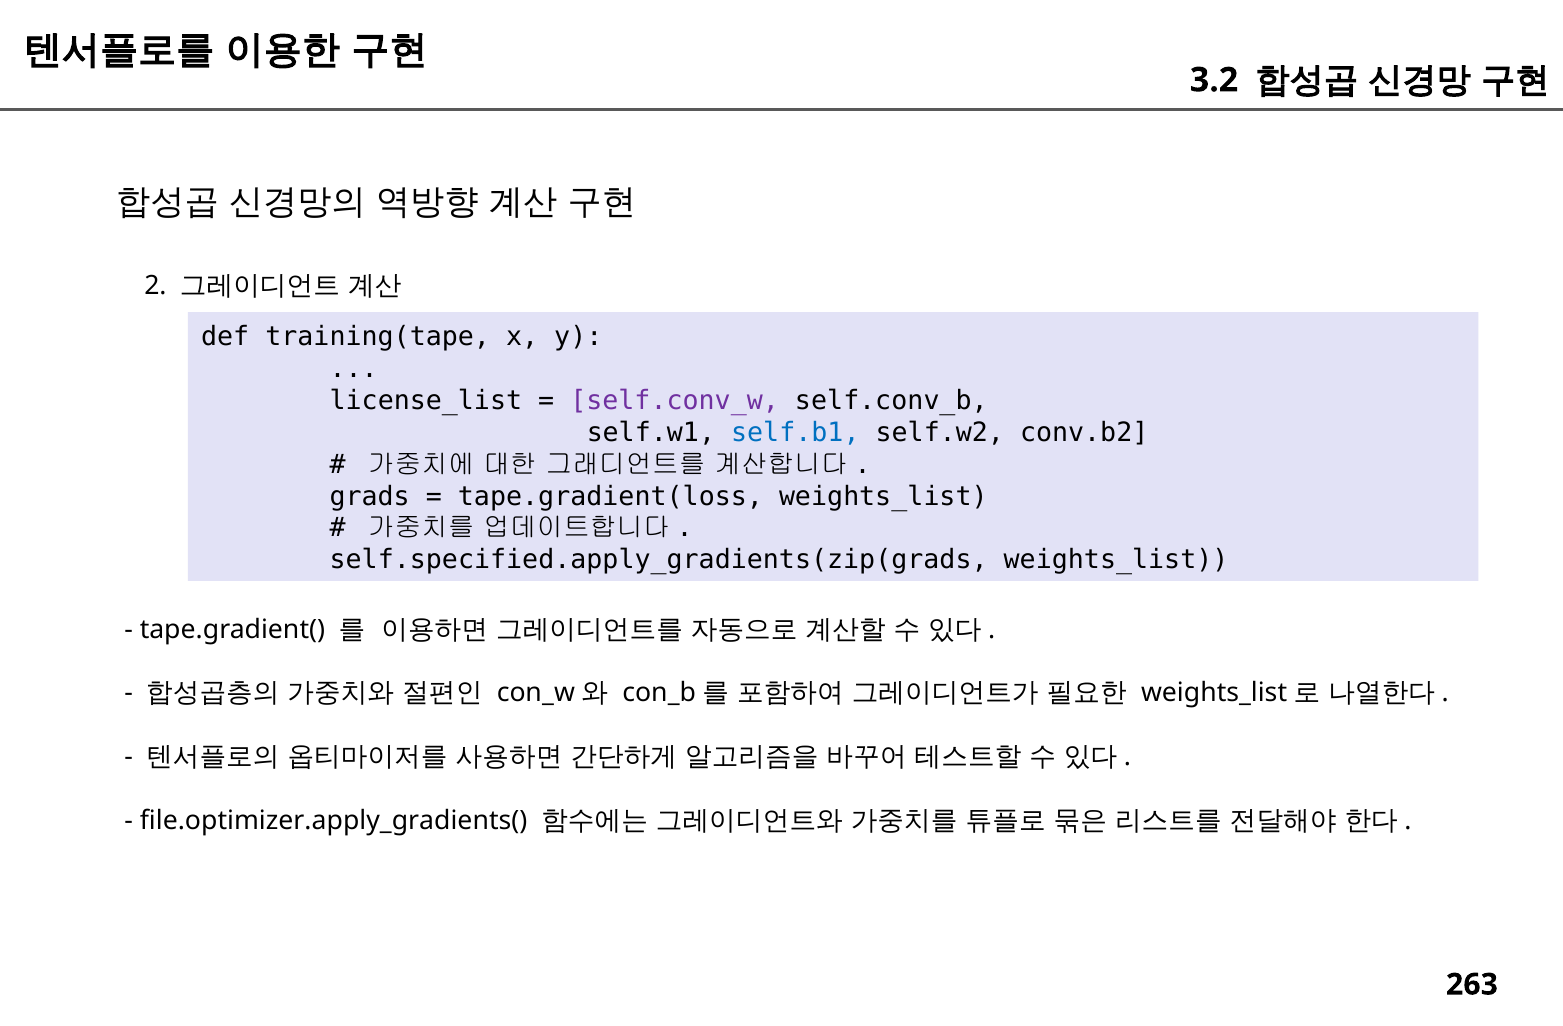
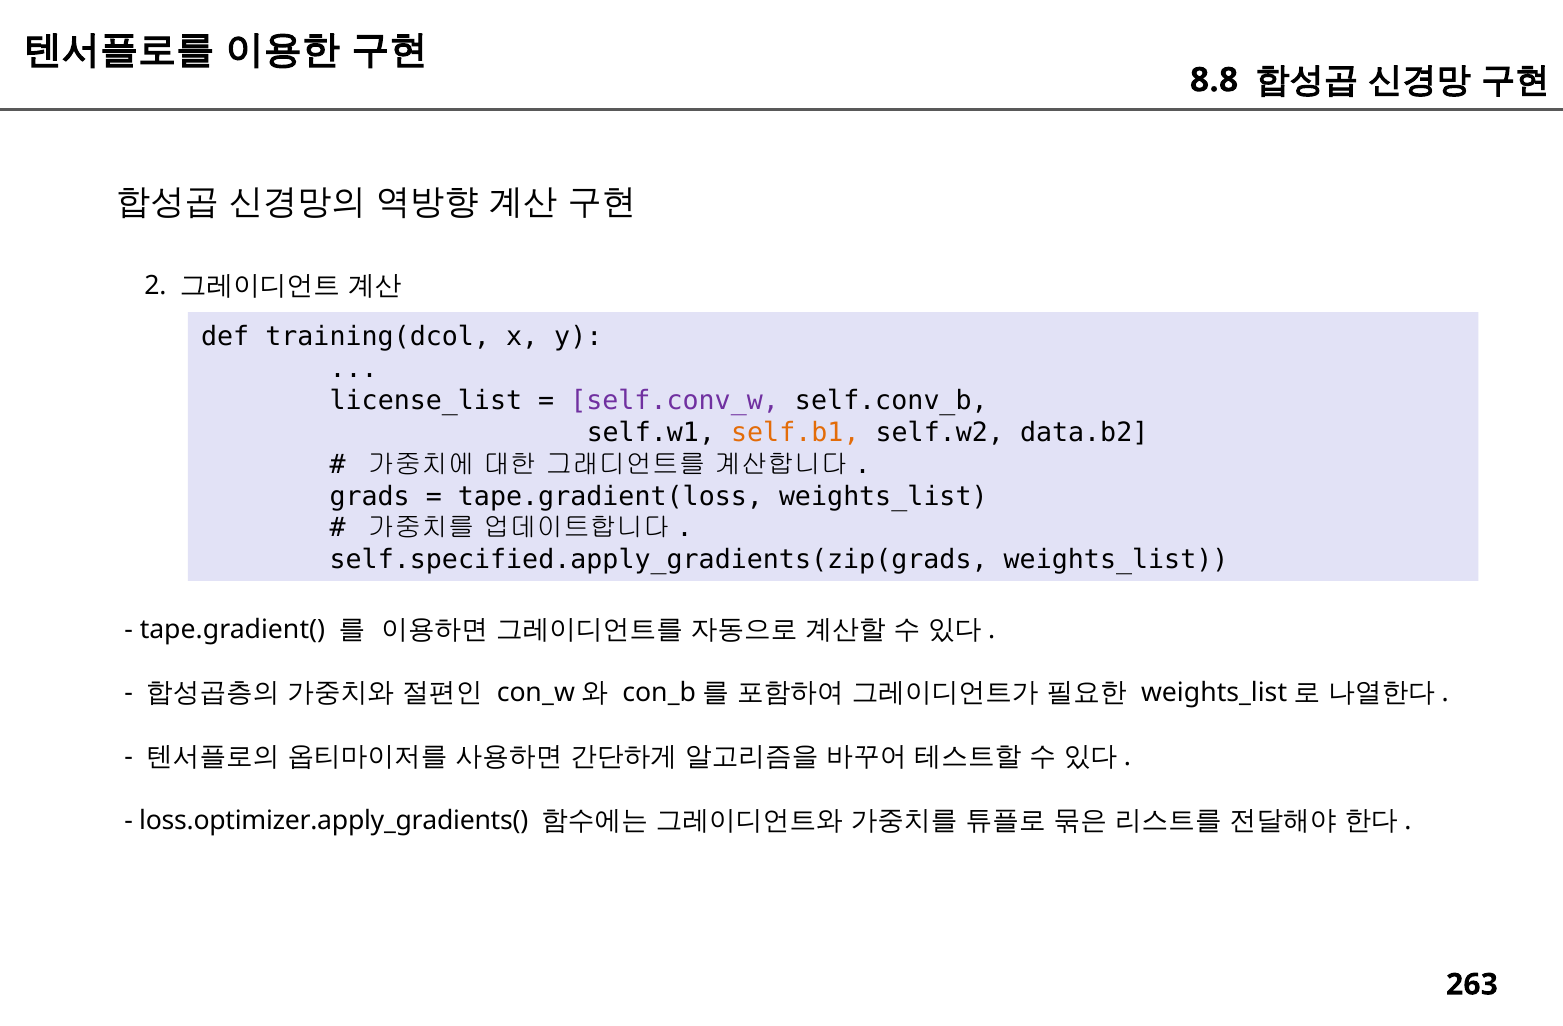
3.2: 3.2 -> 8.8
training(tape: training(tape -> training(dcol
self.b1 colour: blue -> orange
conv.b2: conv.b2 -> data.b2
file.optimizer.apply_gradients(: file.optimizer.apply_gradients( -> loss.optimizer.apply_gradients(
